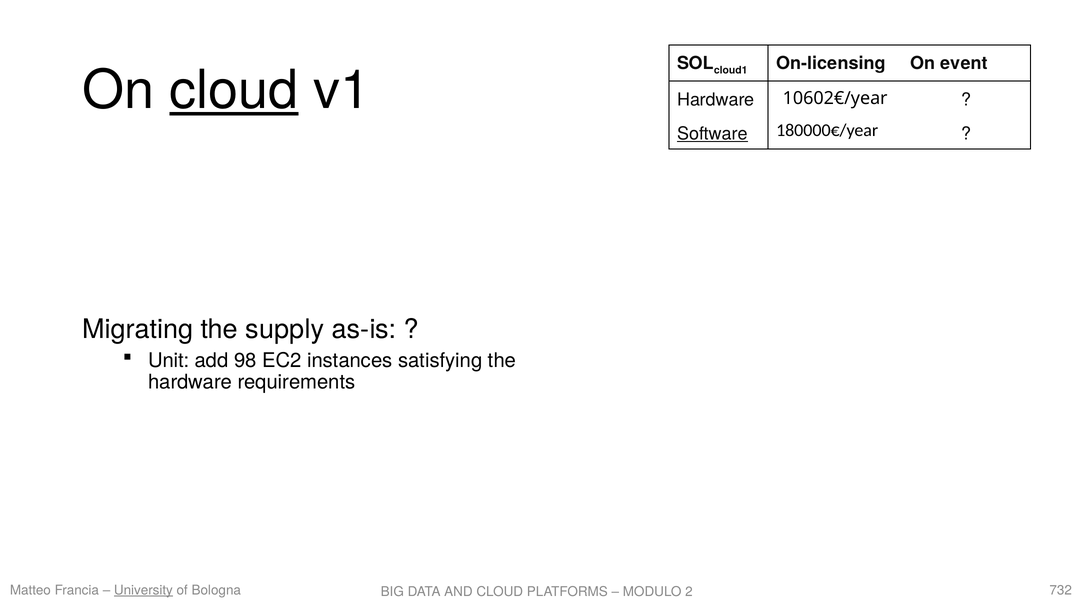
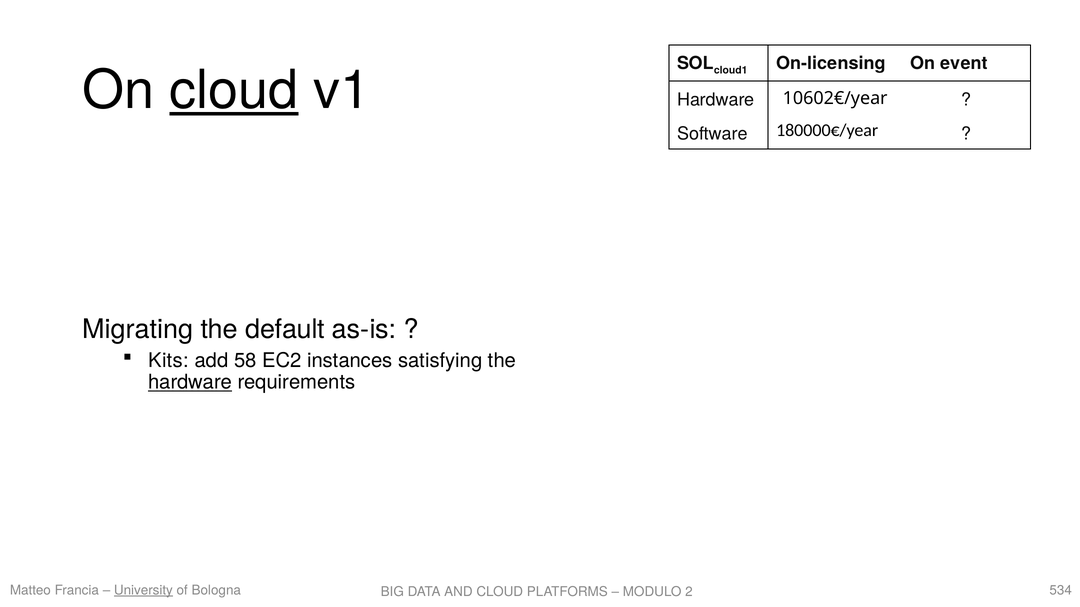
Software underline: present -> none
supply: supply -> default
Unit: Unit -> Kits
98: 98 -> 58
hardware at (190, 383) underline: none -> present
732: 732 -> 534
